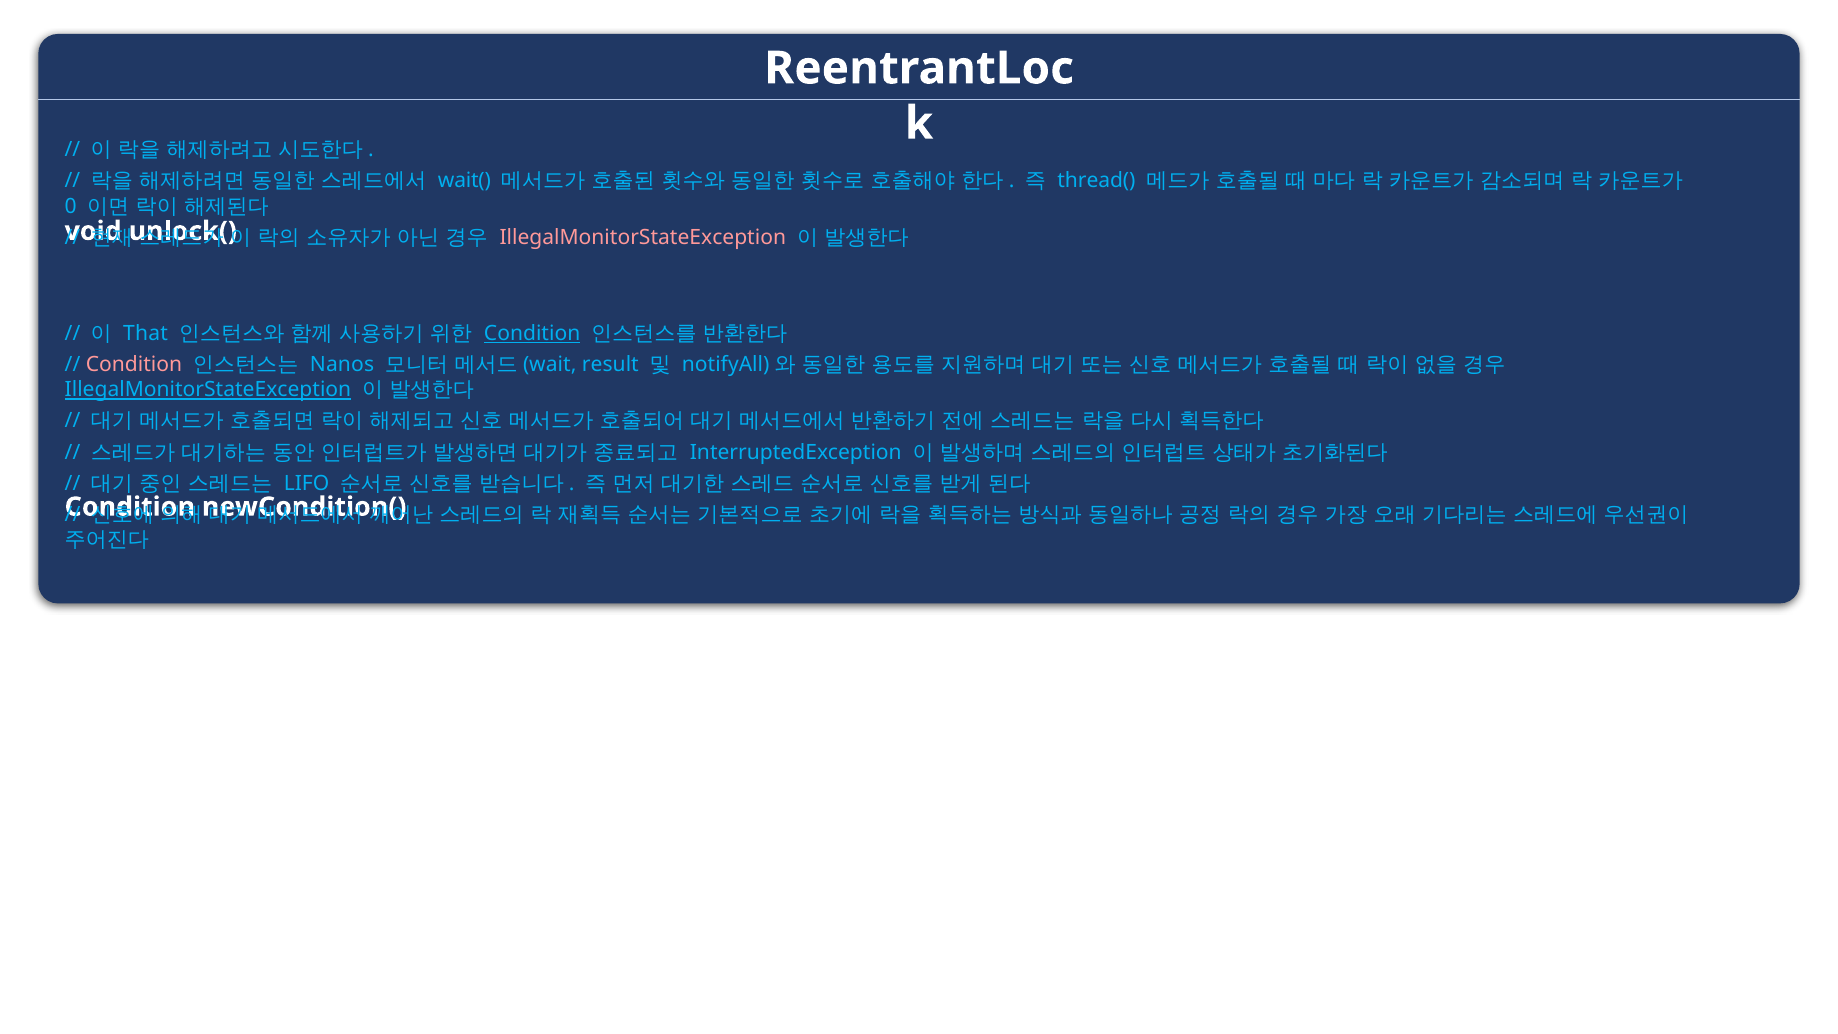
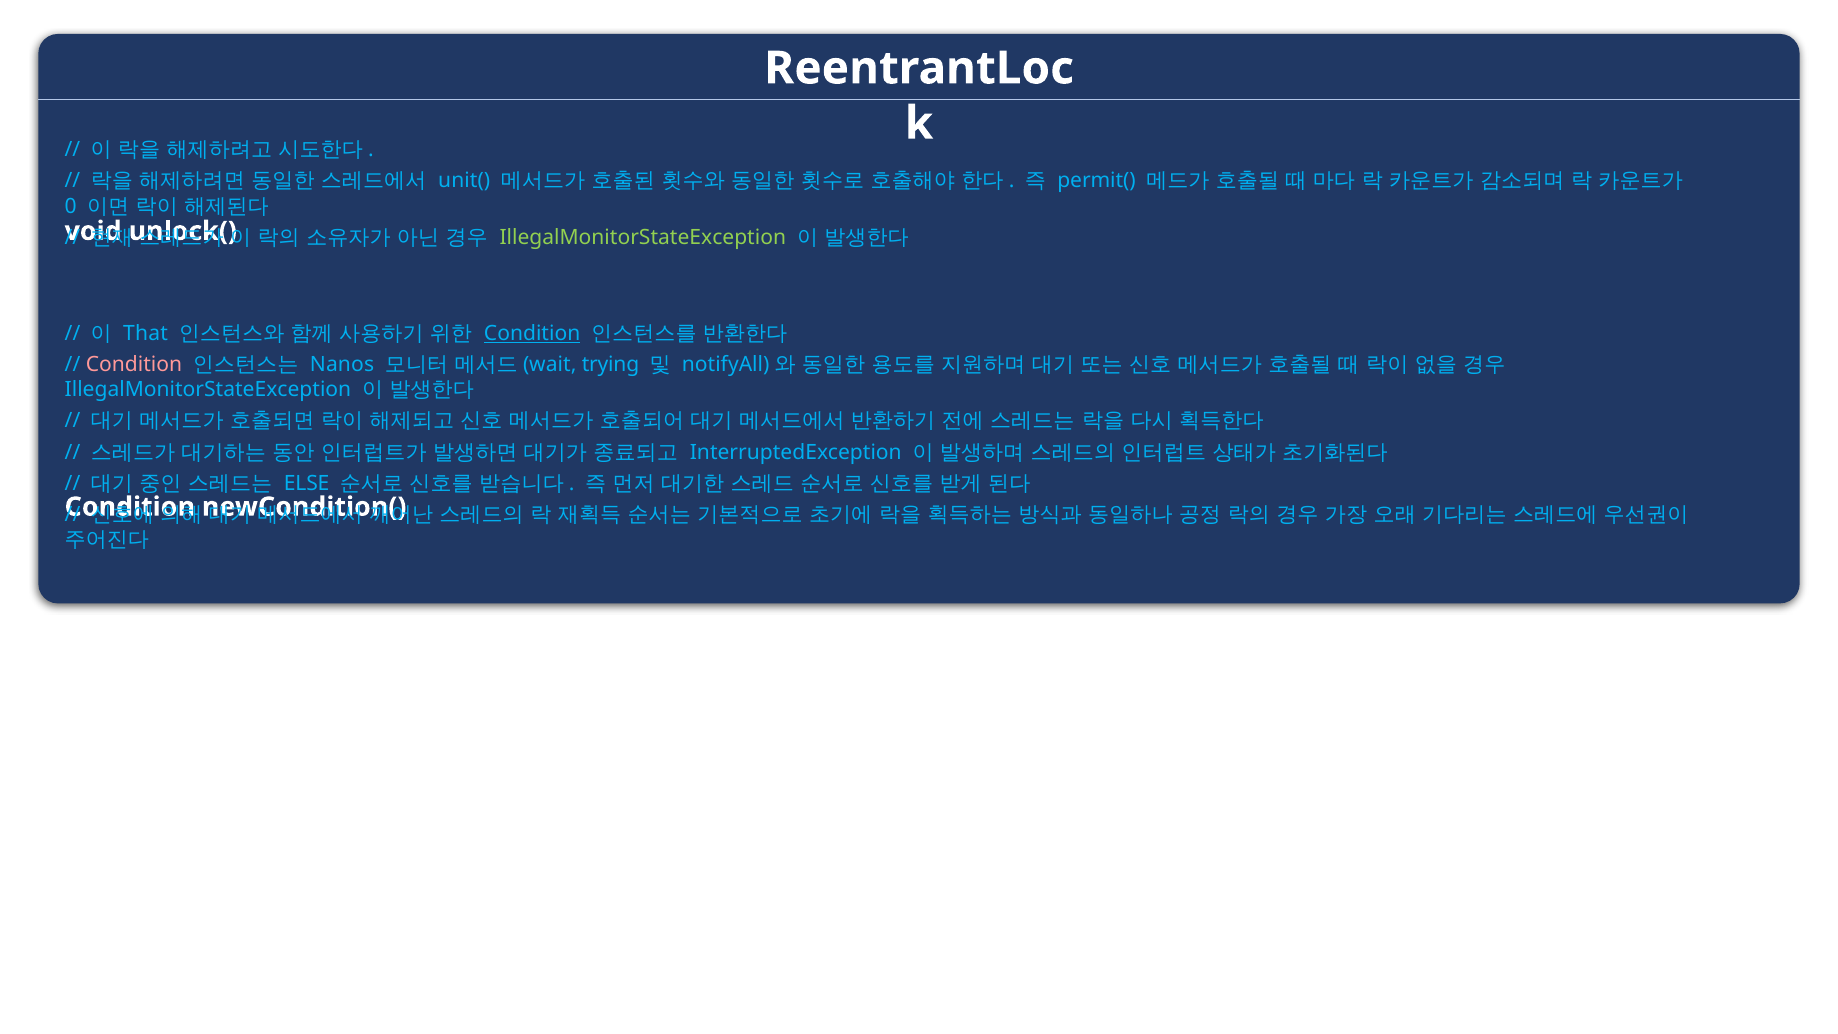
wait(: wait( -> unit(
thread(: thread( -> permit(
IllegalMonitorStateException at (643, 237) colour: pink -> light green
result: result -> trying
IllegalMonitorStateException at (208, 390) underline: present -> none
LIFO: LIFO -> ELSE
